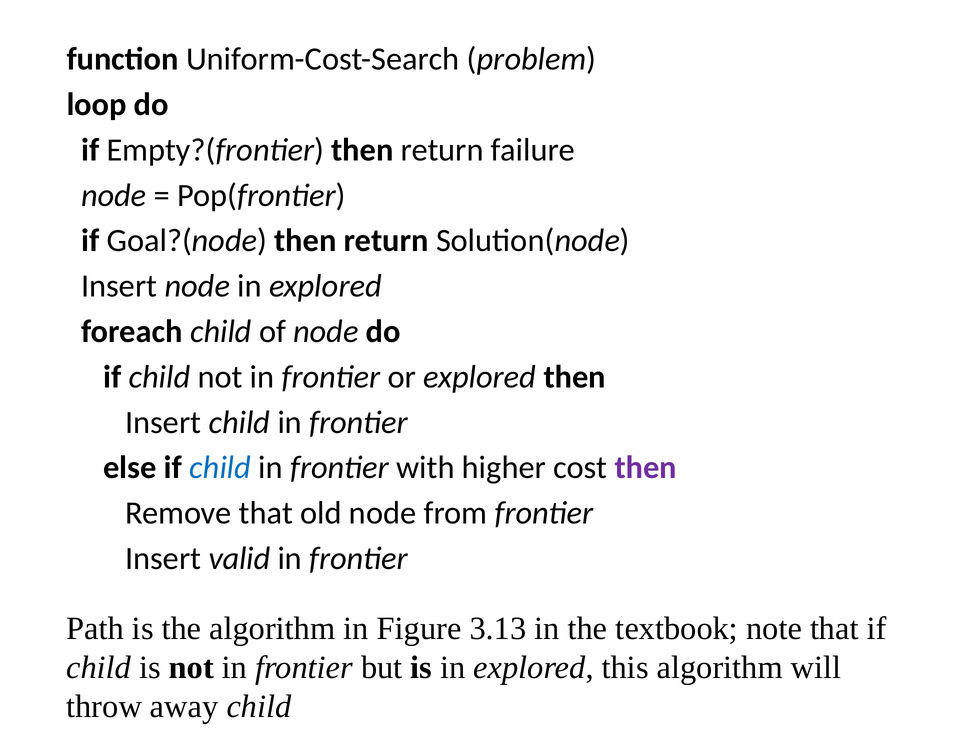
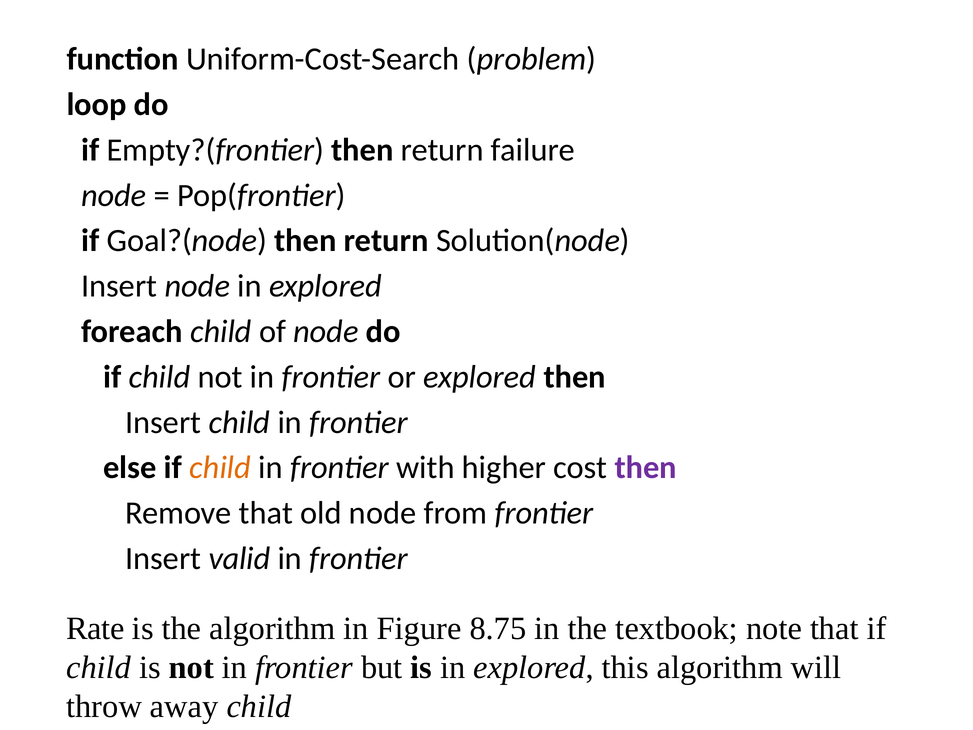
child at (220, 468) colour: blue -> orange
Path: Path -> Rate
3.13: 3.13 -> 8.75
